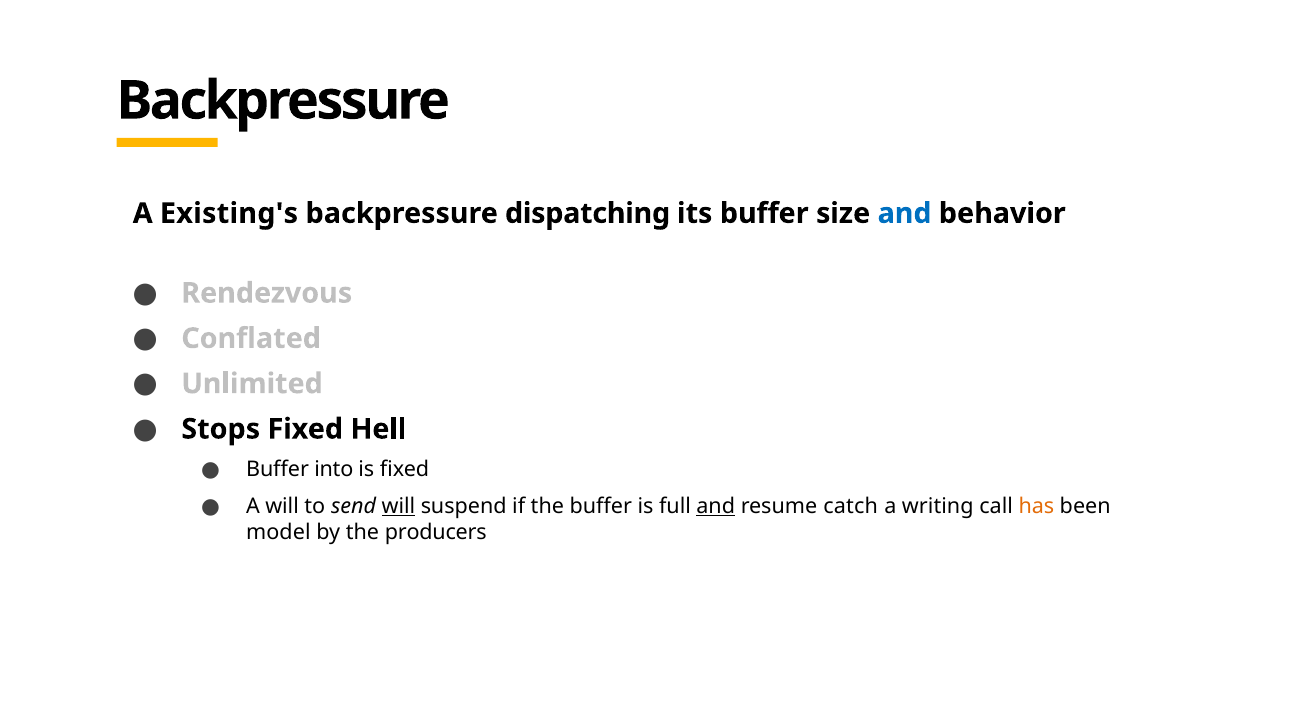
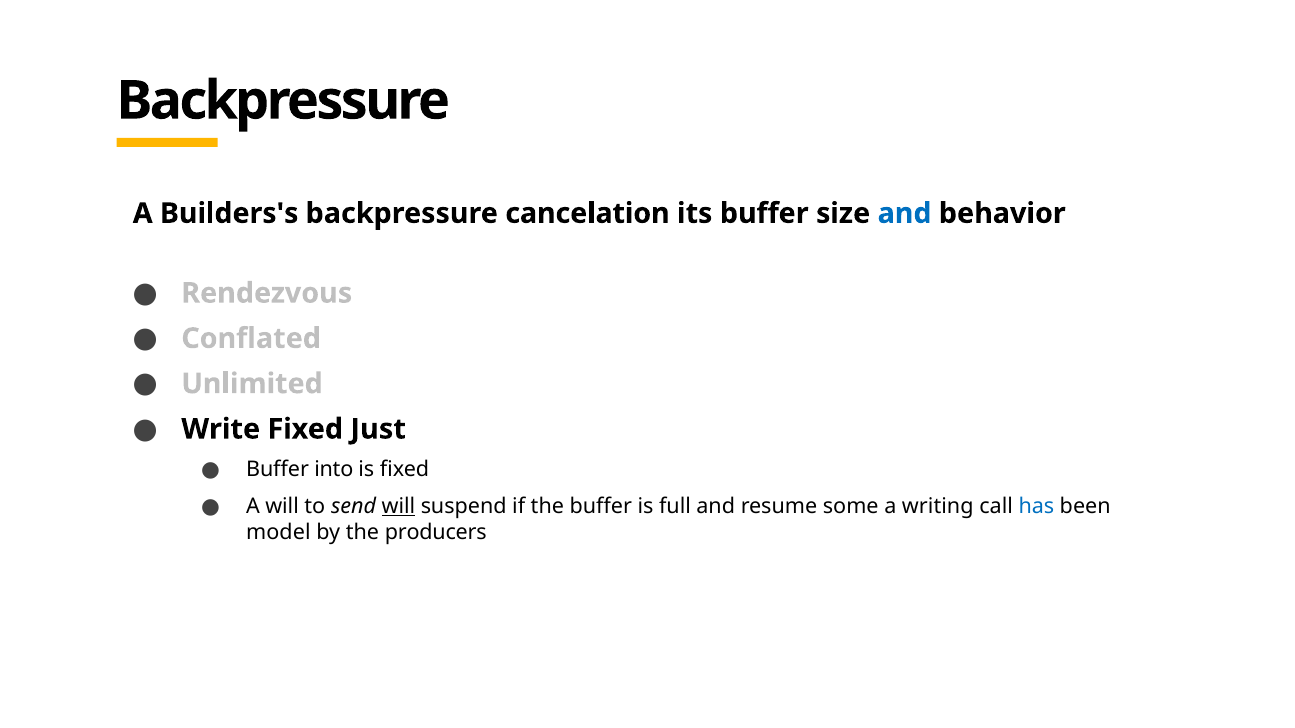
Existing's: Existing's -> Builders's
dispatching: dispatching -> cancelation
Stops: Stops -> Write
Hell: Hell -> Just
and at (716, 507) underline: present -> none
catch: catch -> some
has colour: orange -> blue
